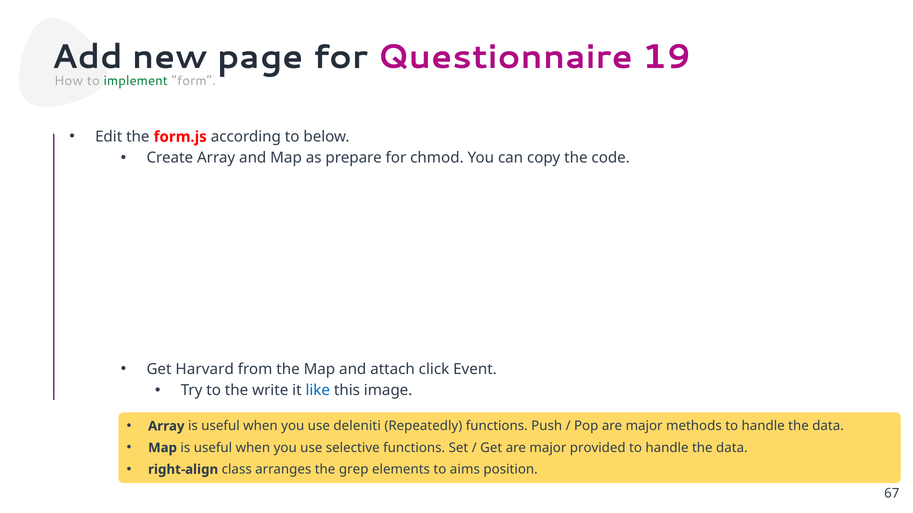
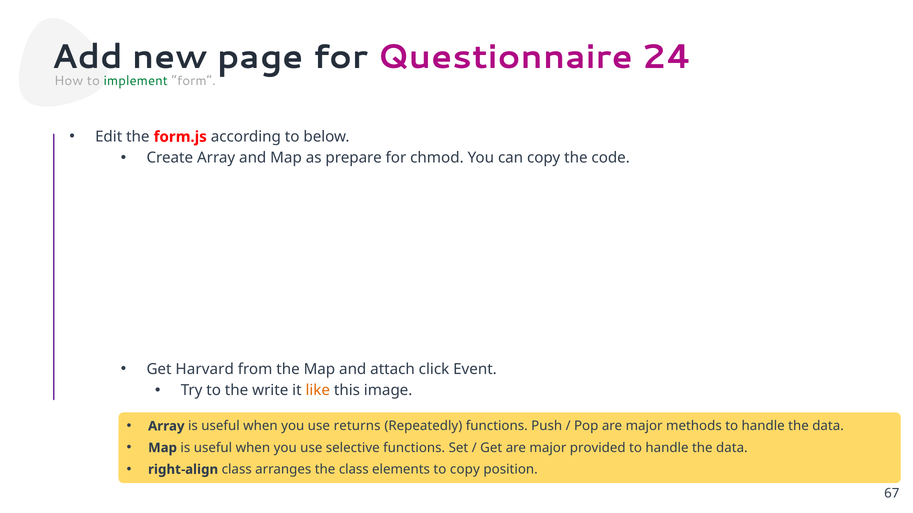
19: 19 -> 24
like colour: blue -> orange
deleniti: deleniti -> returns
the grep: grep -> class
to aims: aims -> copy
